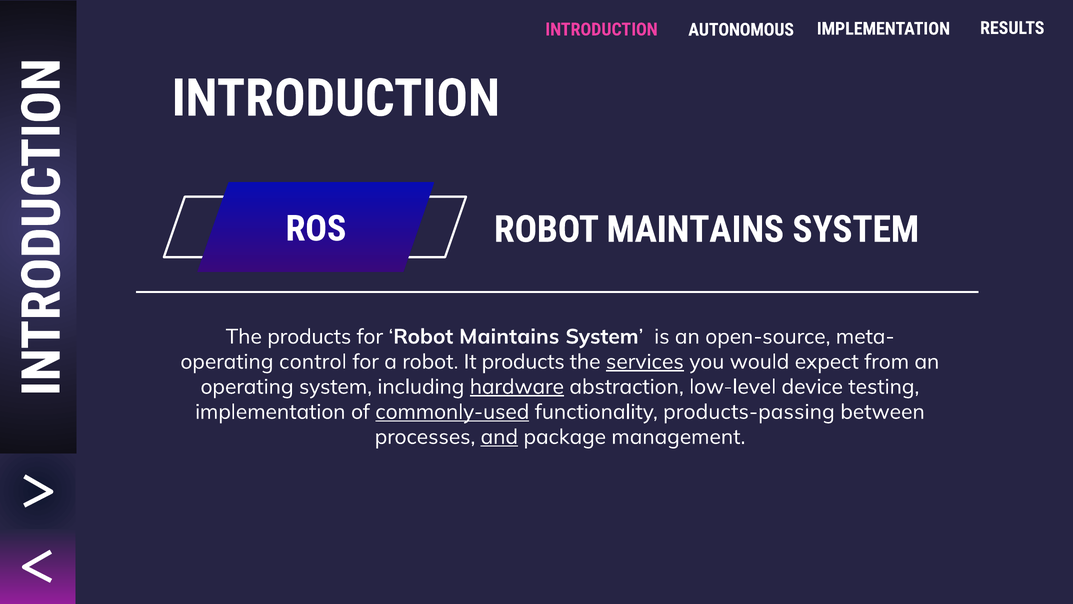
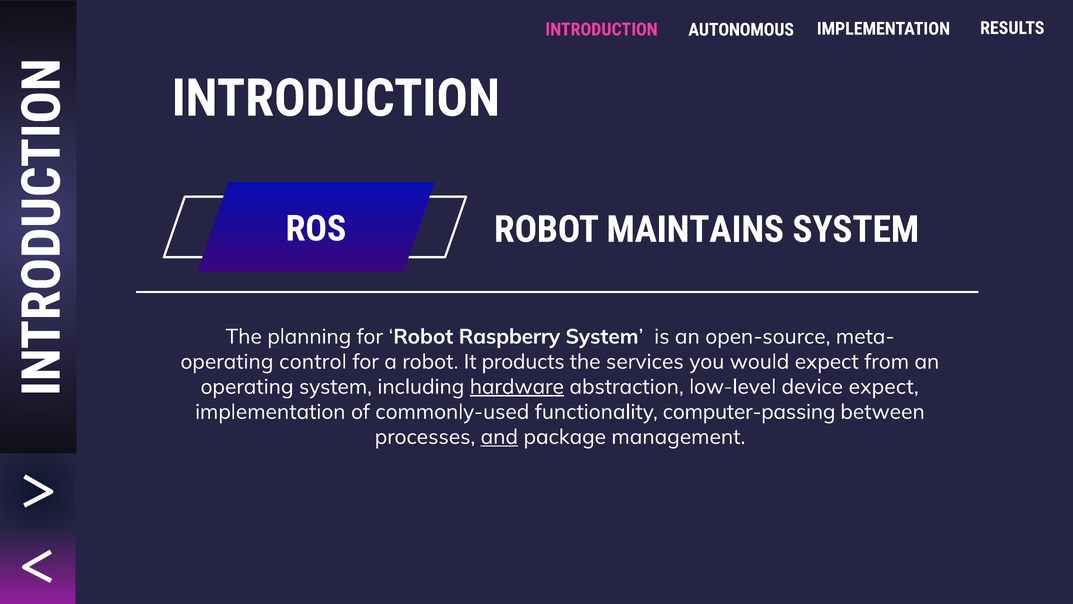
products at (309, 336): products -> planning
for Robot Maintains: Maintains -> Raspberry
services underline: present -> none
device testing: testing -> expect
commonly-used underline: present -> none
products-passing: products-passing -> computer-passing
